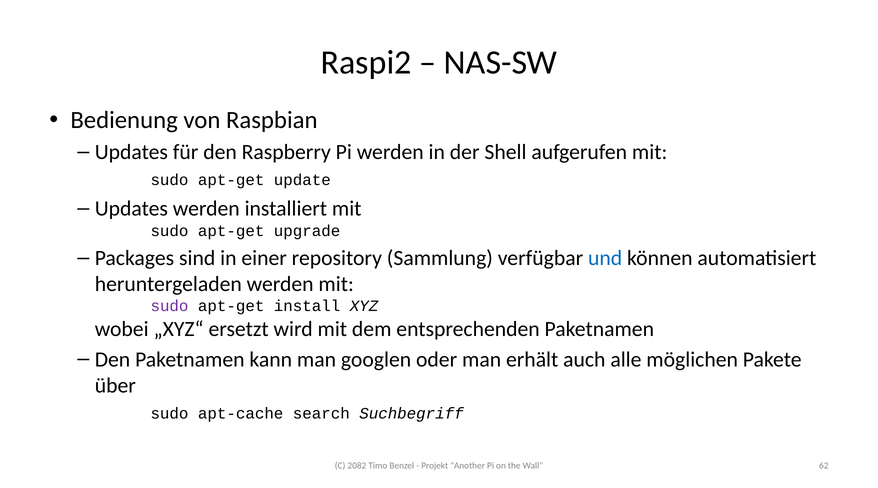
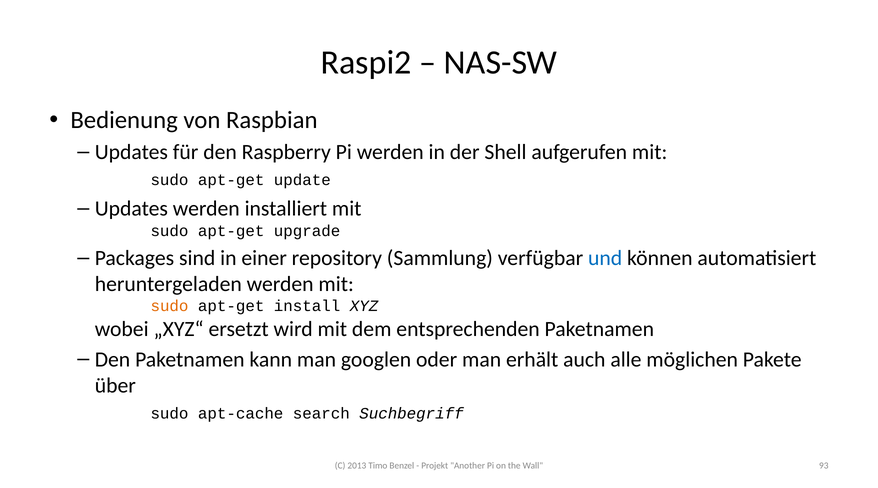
sudo at (169, 306) colour: purple -> orange
2082: 2082 -> 2013
62: 62 -> 93
